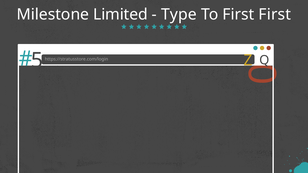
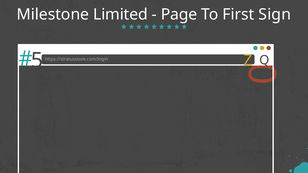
Type: Type -> Page
First First: First -> Sign
